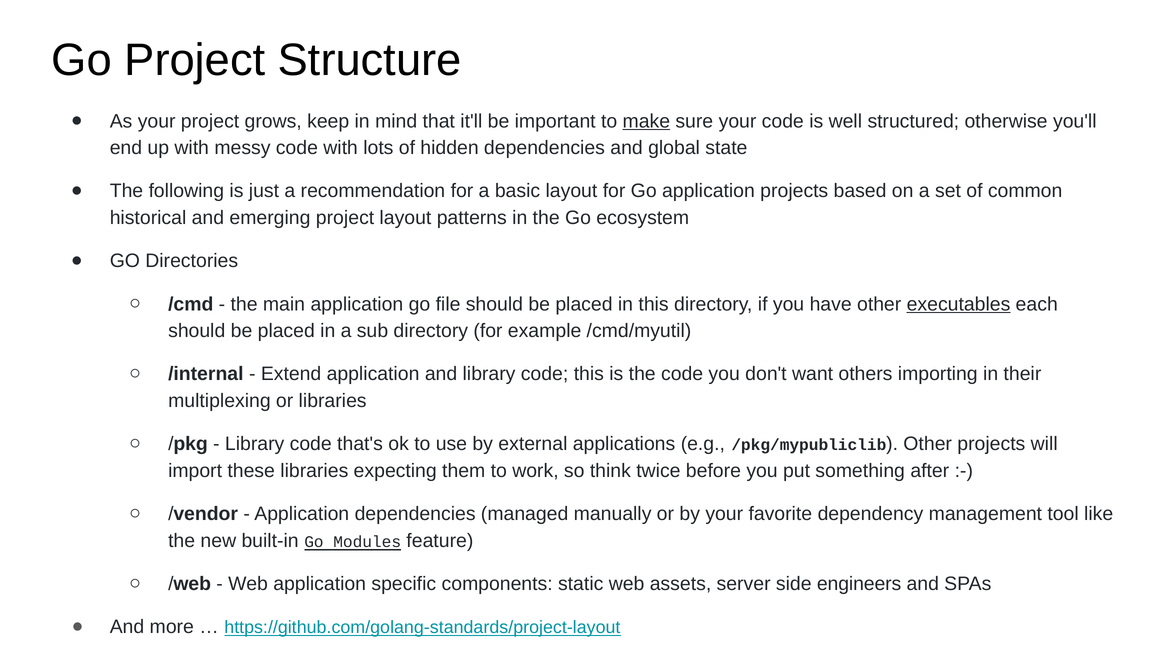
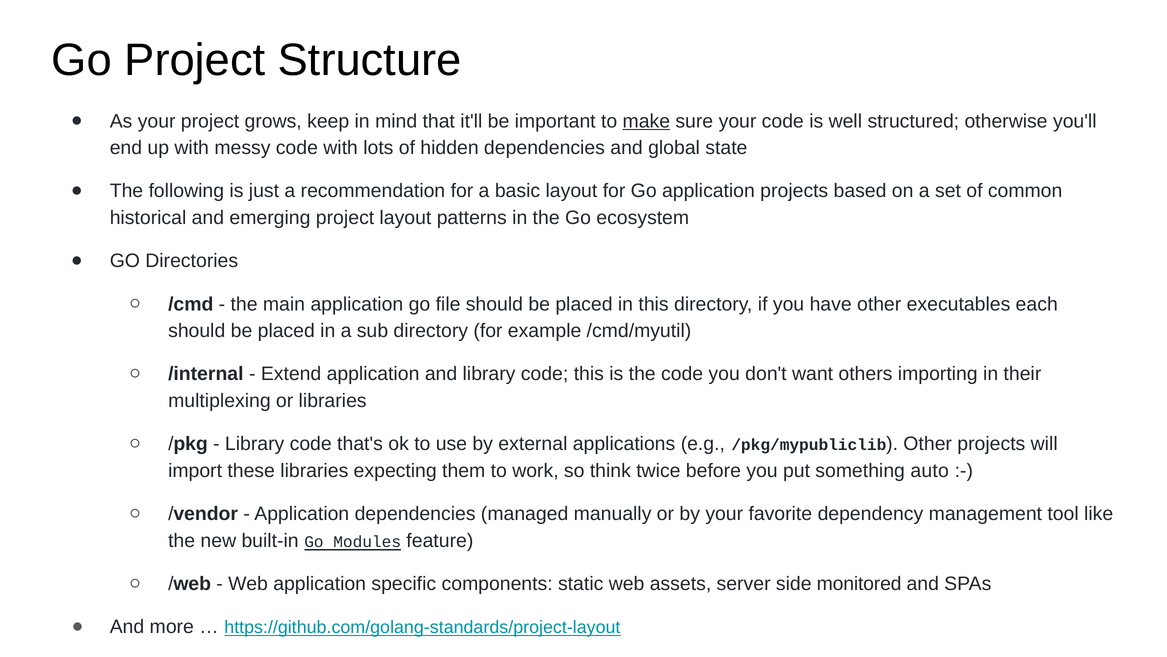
executables underline: present -> none
after: after -> auto
engineers: engineers -> monitored
